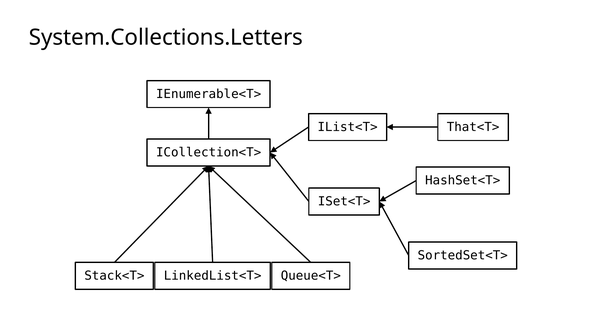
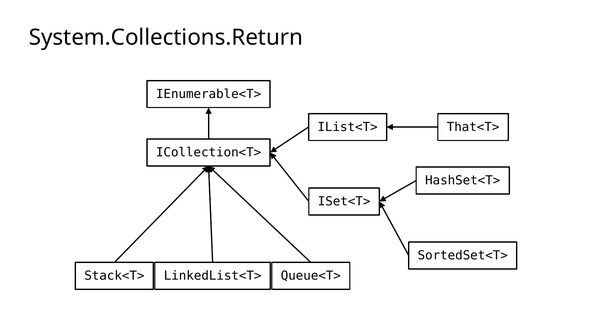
System.Collections.Letters: System.Collections.Letters -> System.Collections.Return
